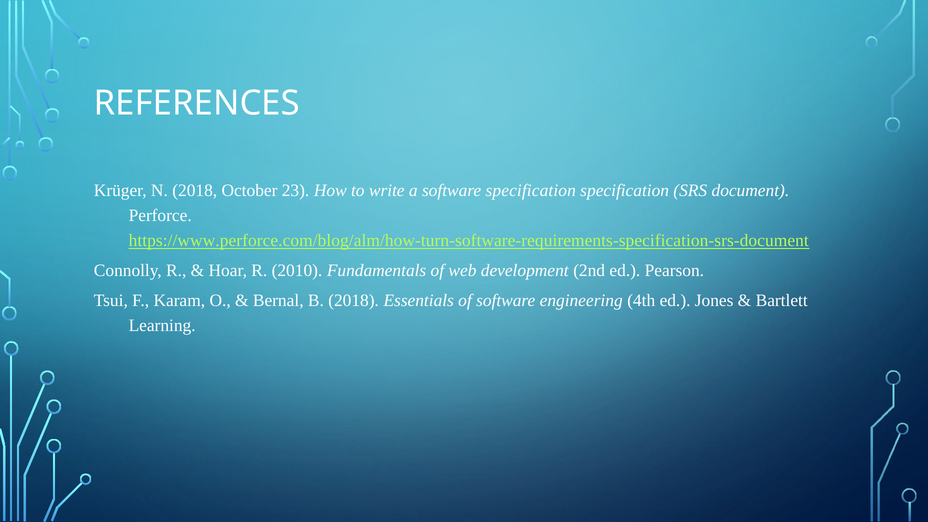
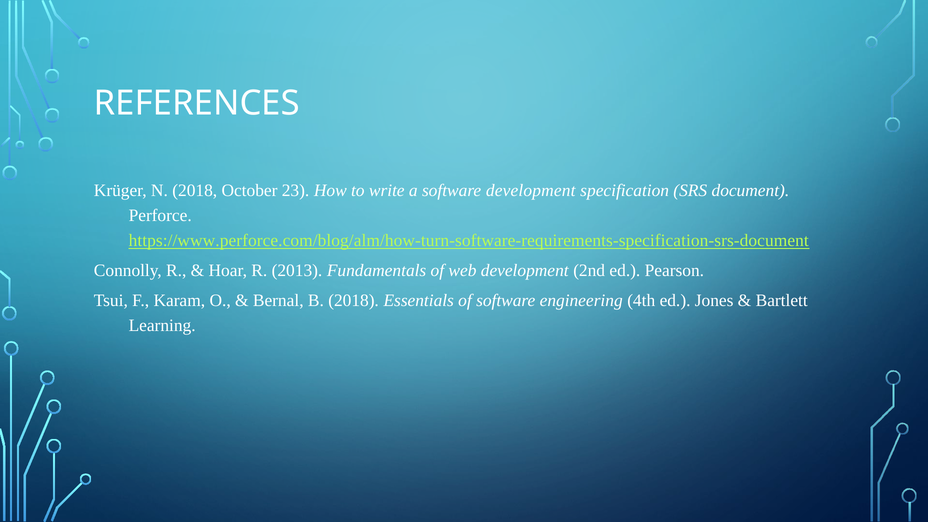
software specification: specification -> development
2010: 2010 -> 2013
